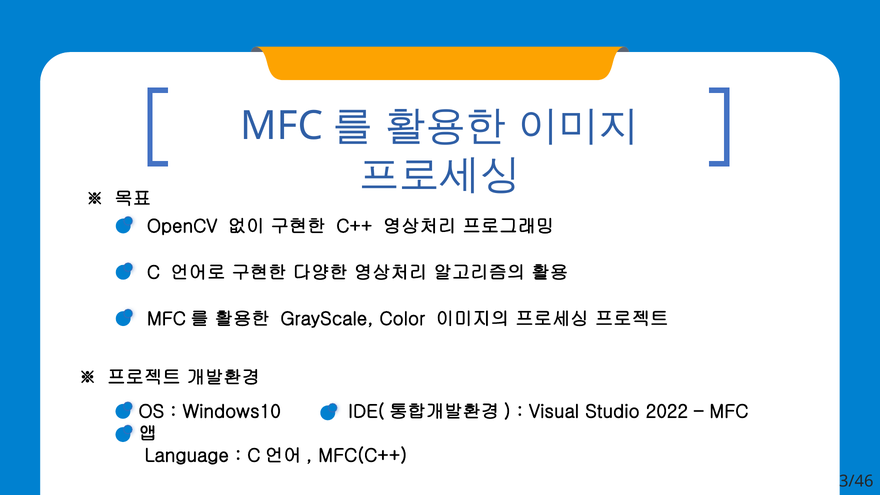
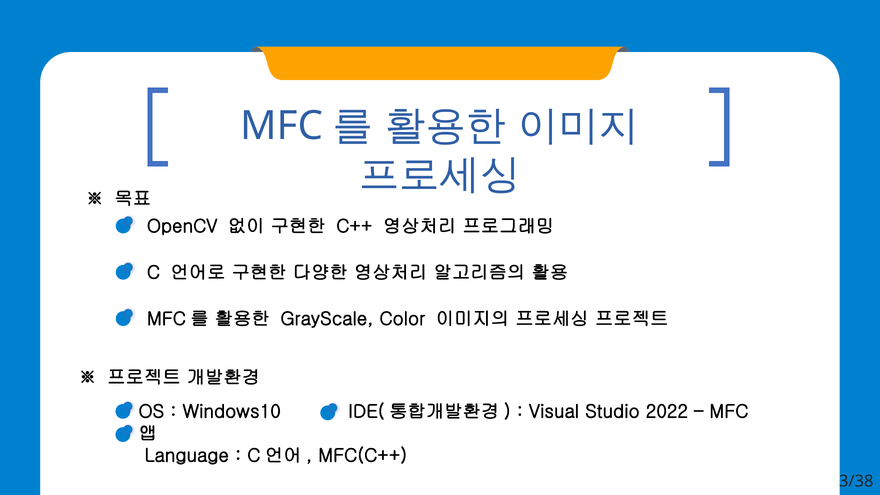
3/46: 3/46 -> 3/38
